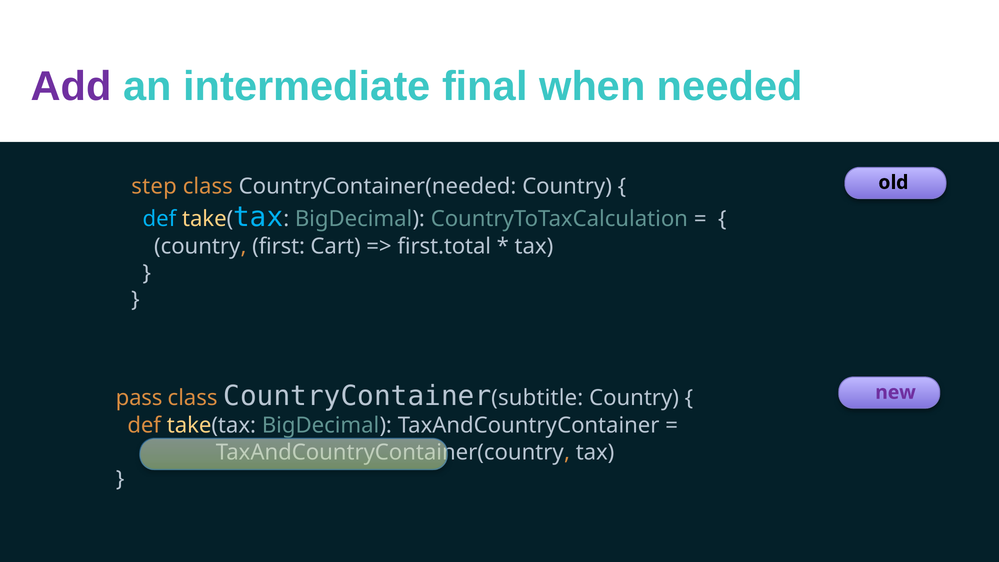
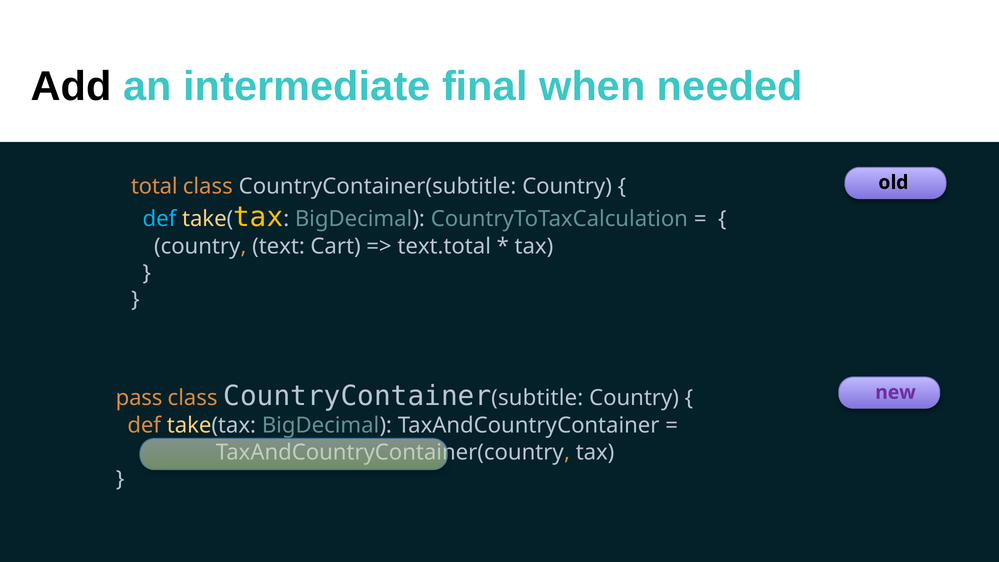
Add colour: purple -> black
step: step -> total
CountryContainer(needed: CountryContainer(needed -> CountryContainer(subtitle
tax at (258, 217) colour: light blue -> yellow
first: first -> text
first.total: first.total -> text.total
